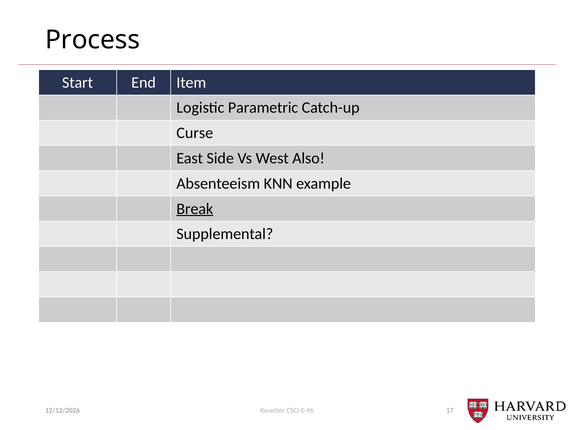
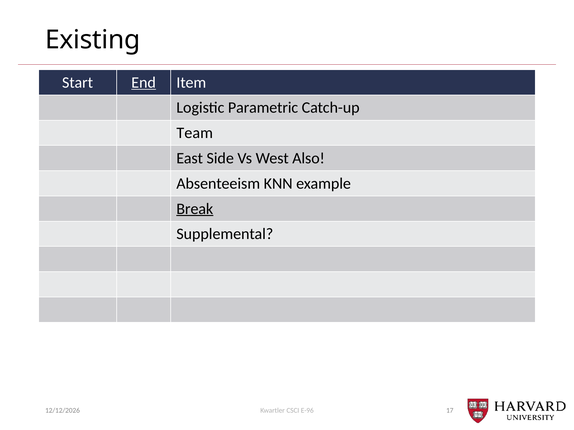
Process: Process -> Existing
End underline: none -> present
Curse: Curse -> Team
